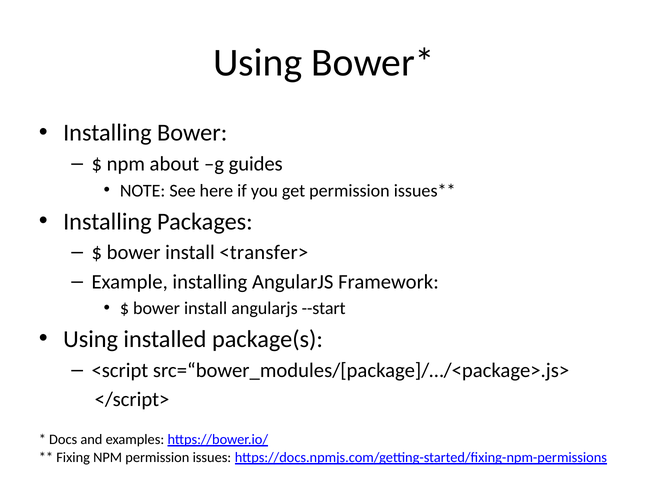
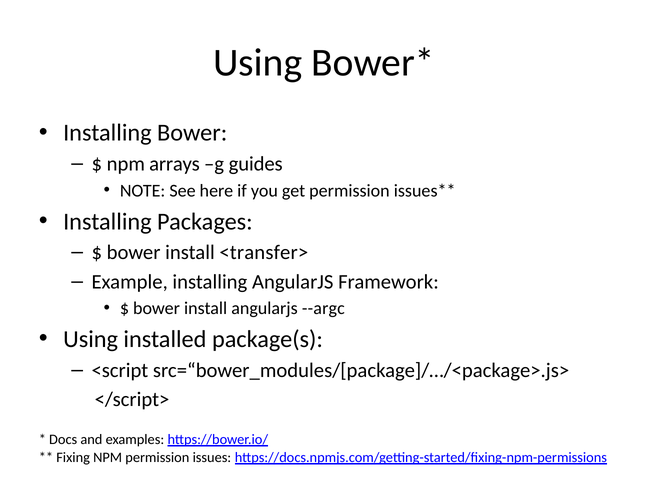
about: about -> arrays
--start: --start -> --argc
